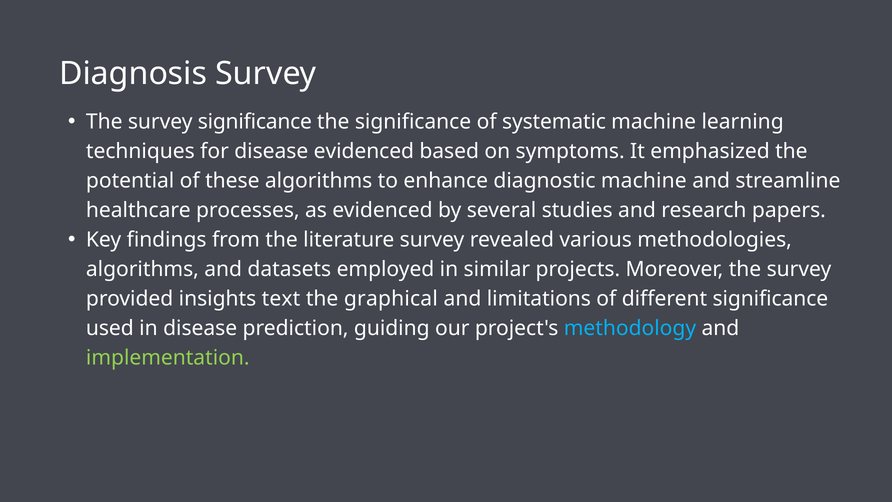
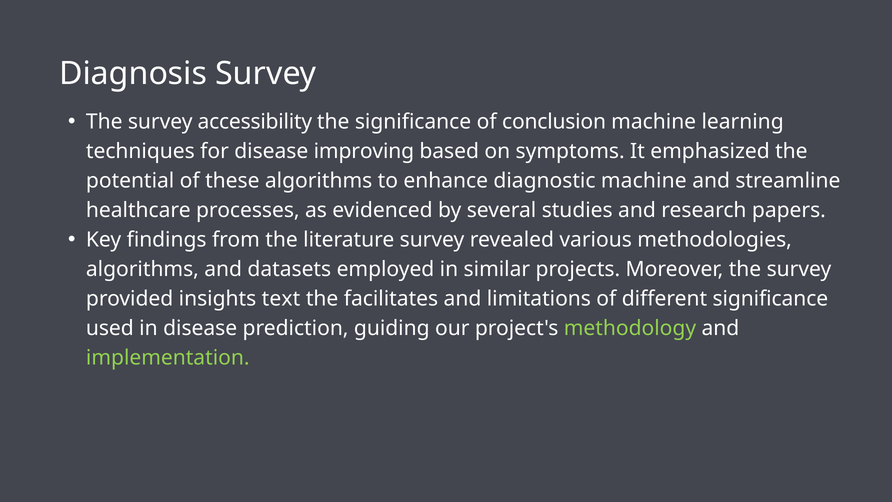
survey significance: significance -> accessibility
systematic: systematic -> conclusion
disease evidenced: evidenced -> improving
graphical: graphical -> facilitates
methodology colour: light blue -> light green
